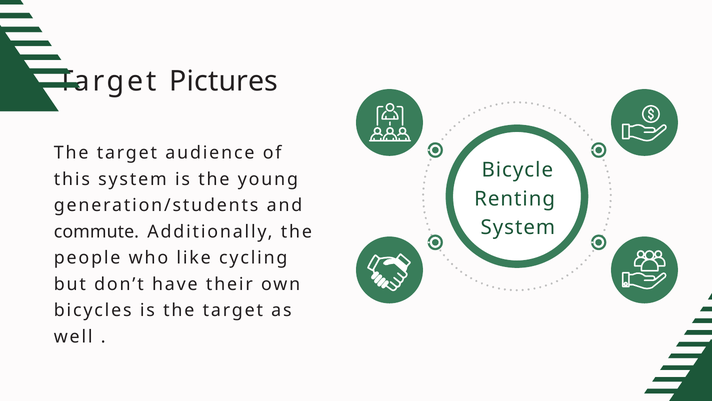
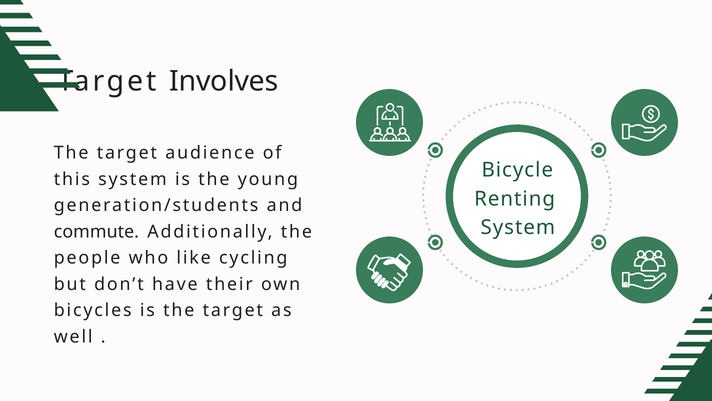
Pictures: Pictures -> Involves
